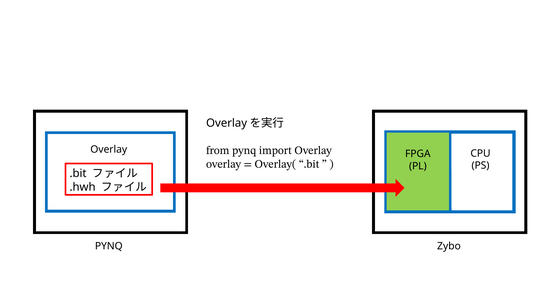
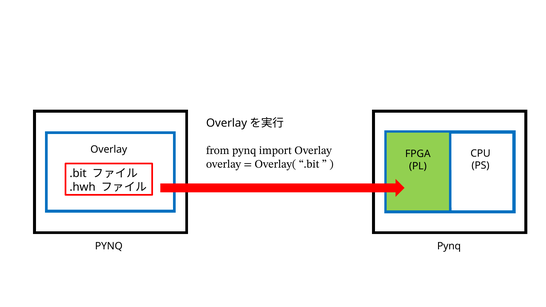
PYNQ Zybo: Zybo -> Pynq
